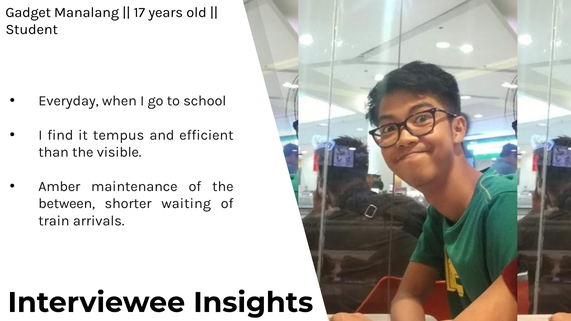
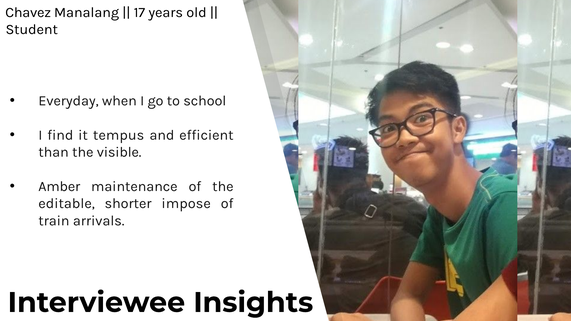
Gadget: Gadget -> Chavez
between: between -> editable
waiting: waiting -> impose
